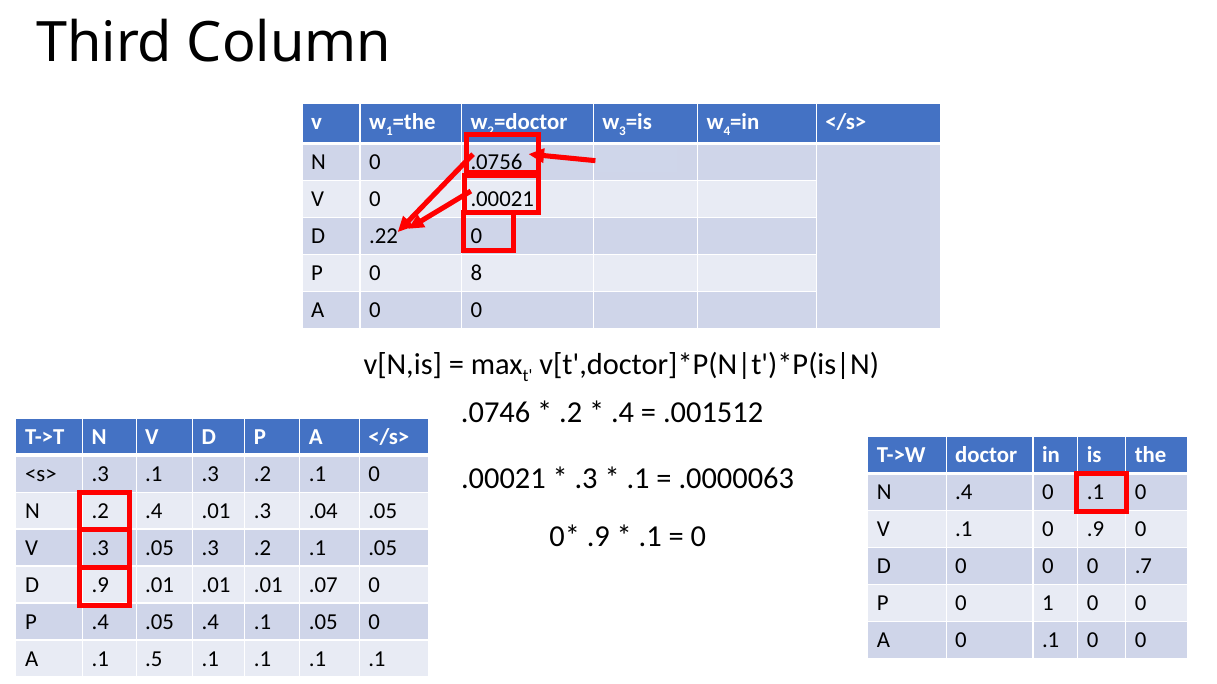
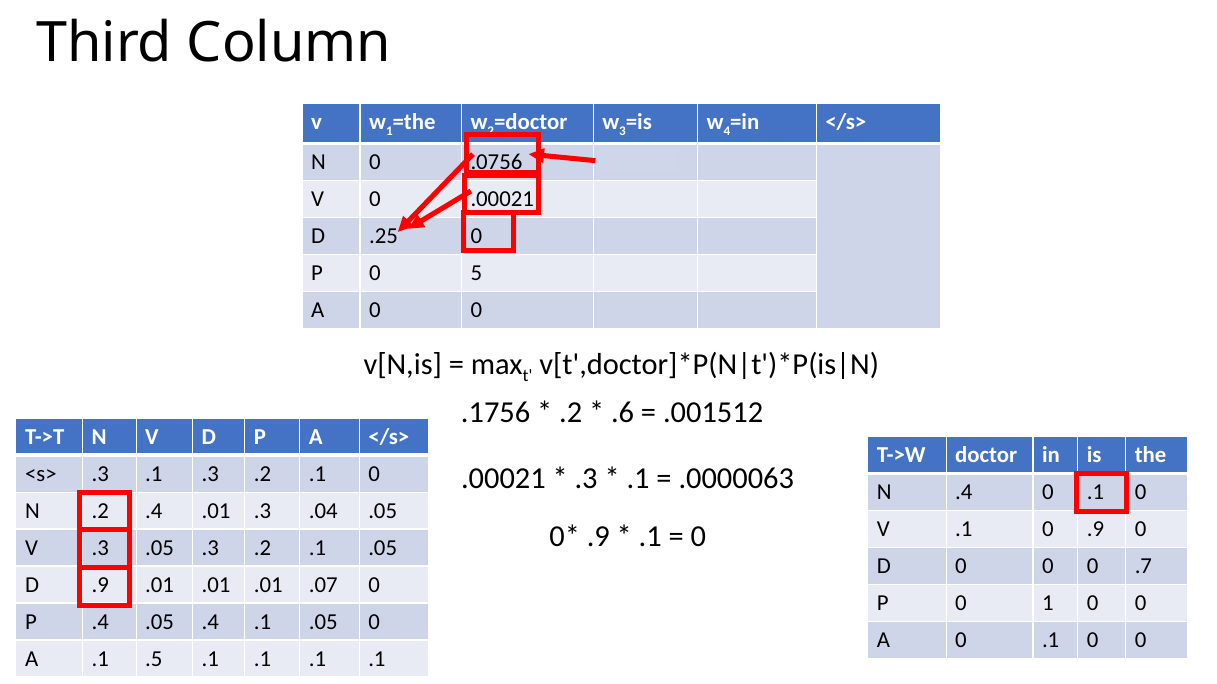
.22: .22 -> .25
8: 8 -> 5
.0746: .0746 -> .1756
.4 at (623, 413): .4 -> .6
